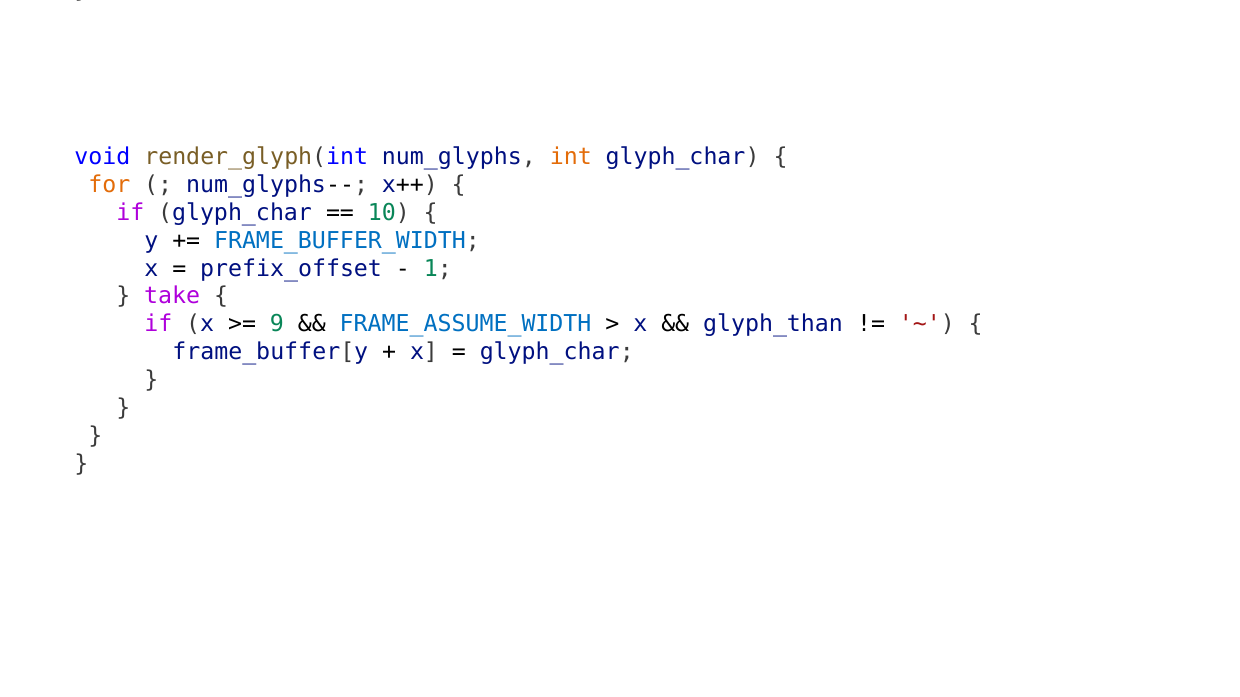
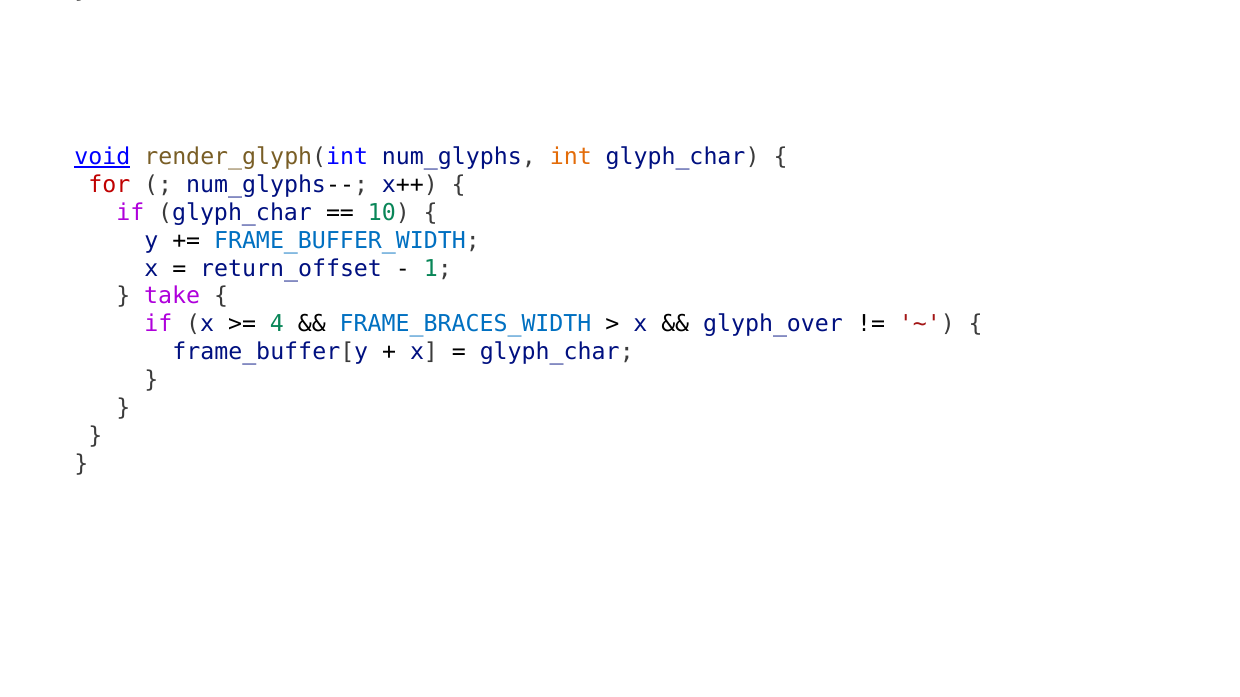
void at (102, 157) underline: none -> present
for at (109, 185) colour: orange -> red
prefix_offset: prefix_offset -> return_offset
9 at (277, 324): 9 -> 4
FRAME_ASSUME_WIDTH: FRAME_ASSUME_WIDTH -> FRAME_BRACES_WIDTH
glyph_than: glyph_than -> glyph_over
